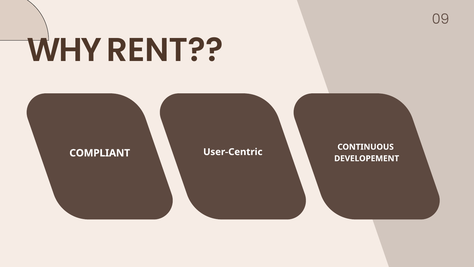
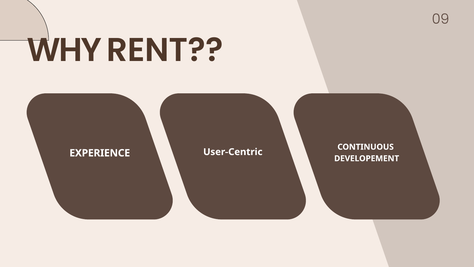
COMPLIANT: COMPLIANT -> EXPERIENCE
